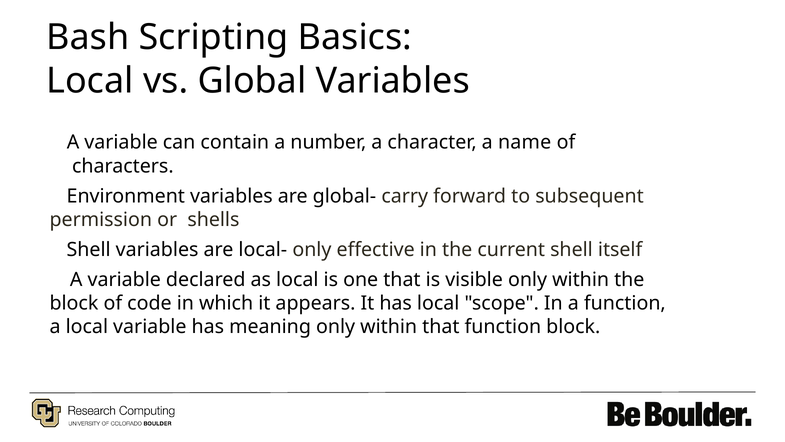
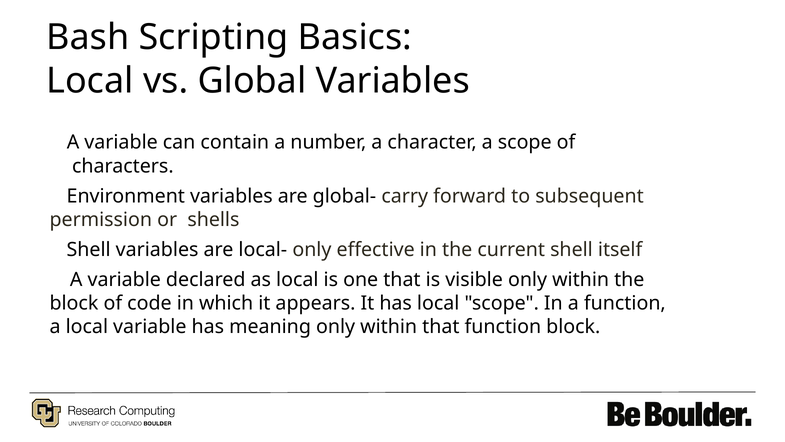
a name: name -> scope
